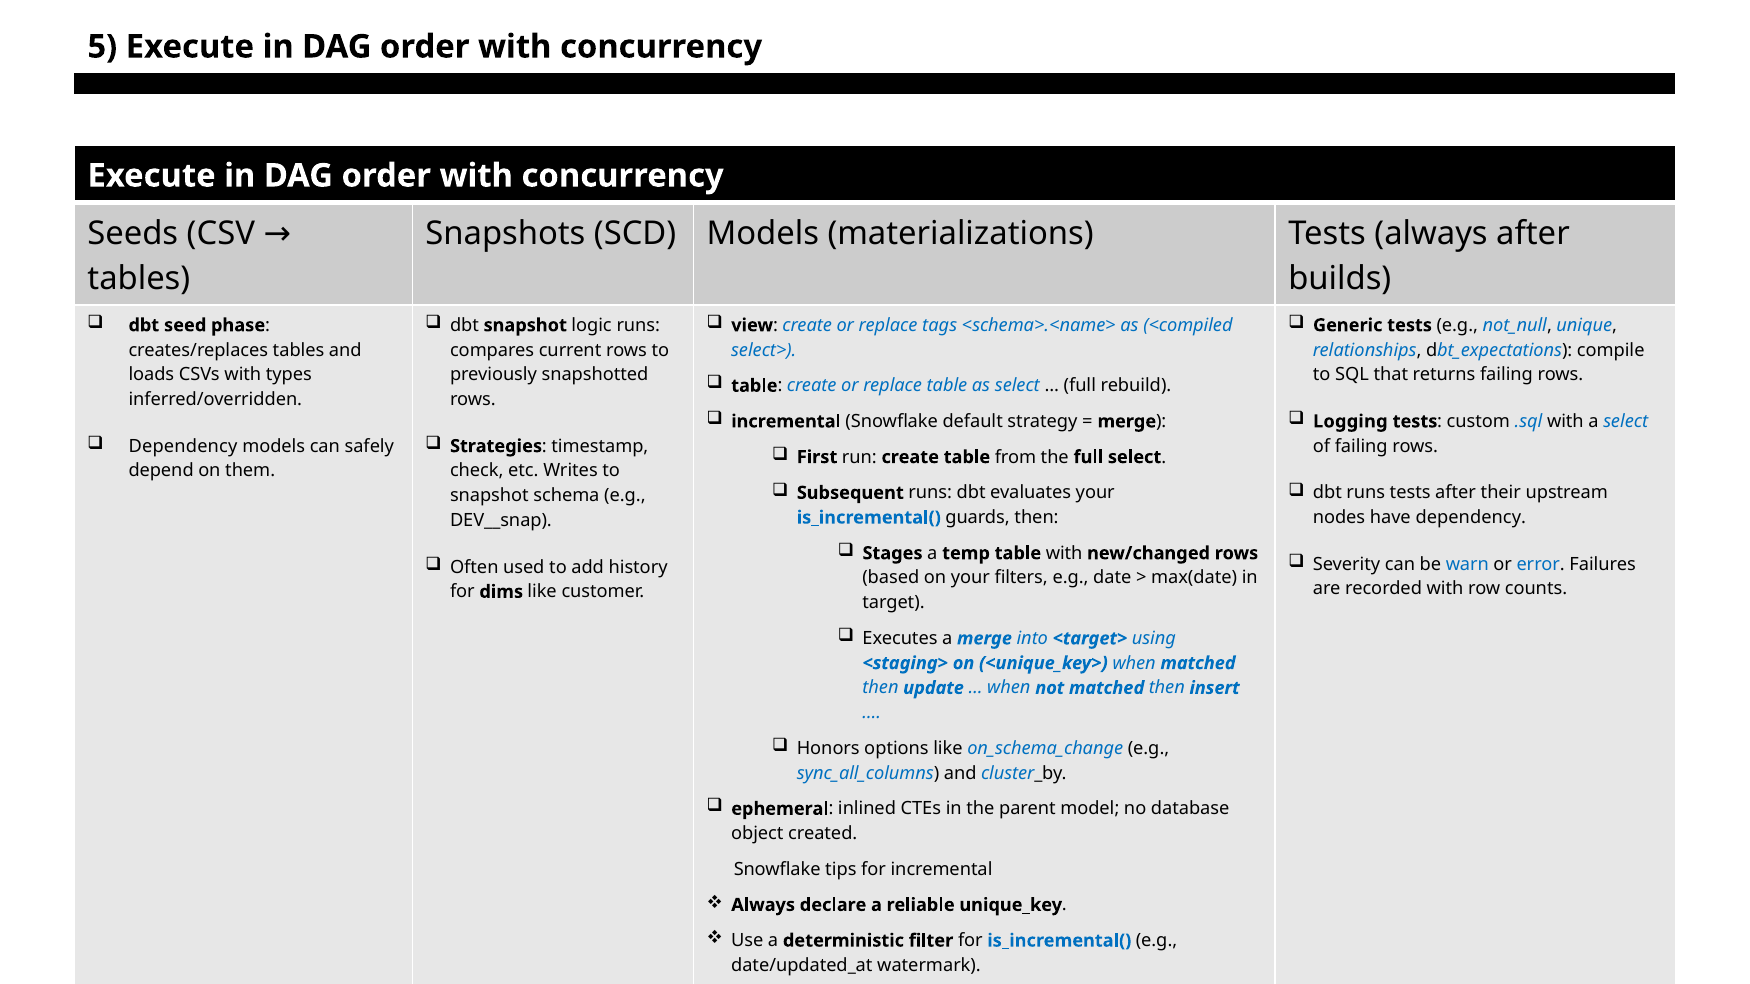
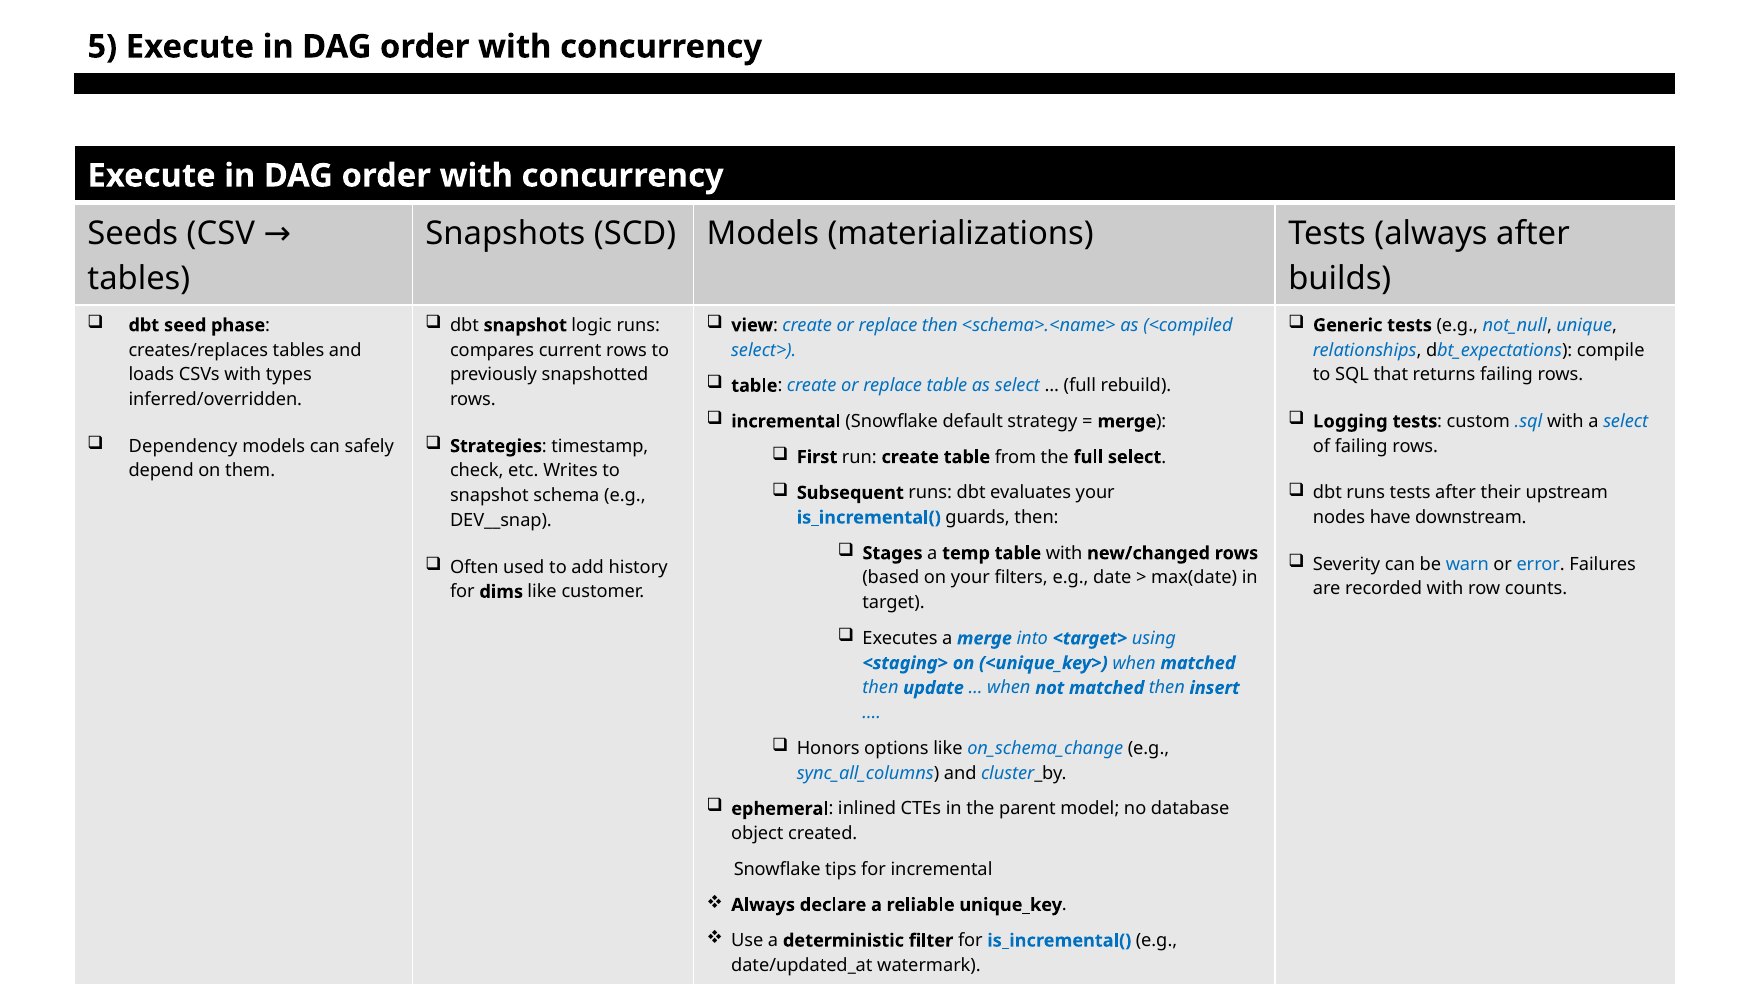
replace tags: tags -> then
have dependency: dependency -> downstream
